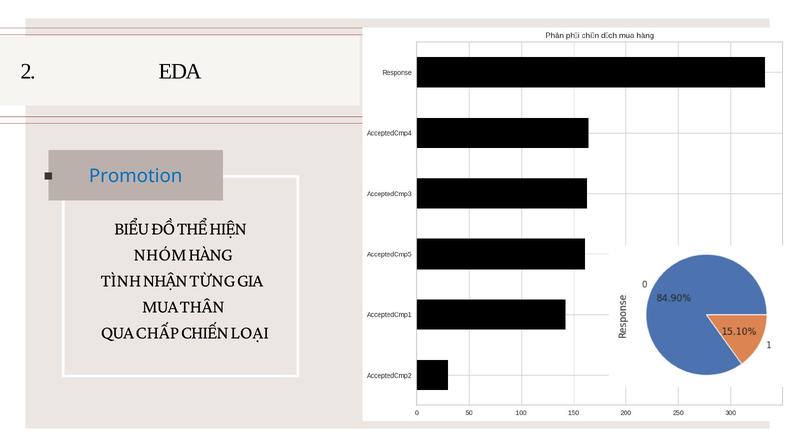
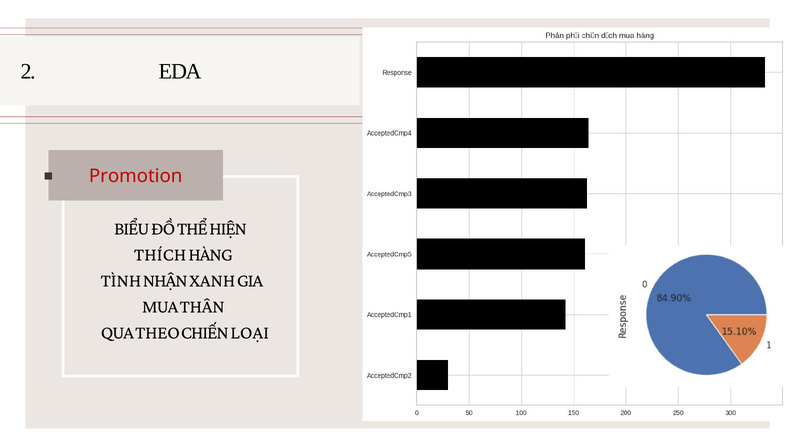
Promotion colour: blue -> red
NHÓM: NHÓM -> THÍCH
TỪNG: TỪNG -> XANH
CHẤP: CHẤP -> THEO
